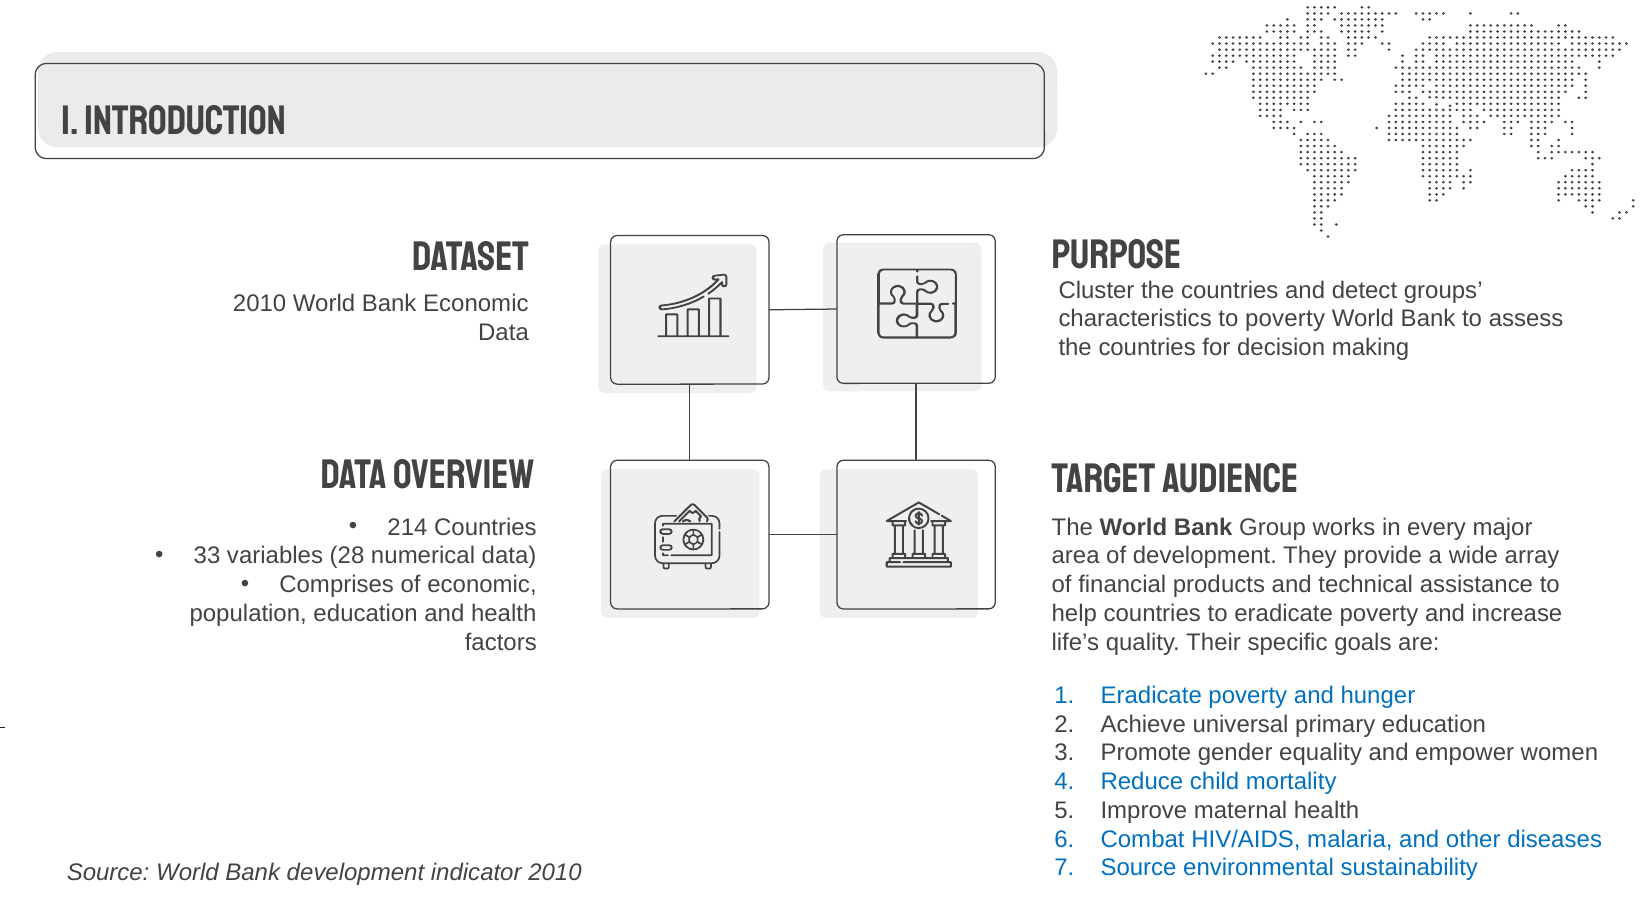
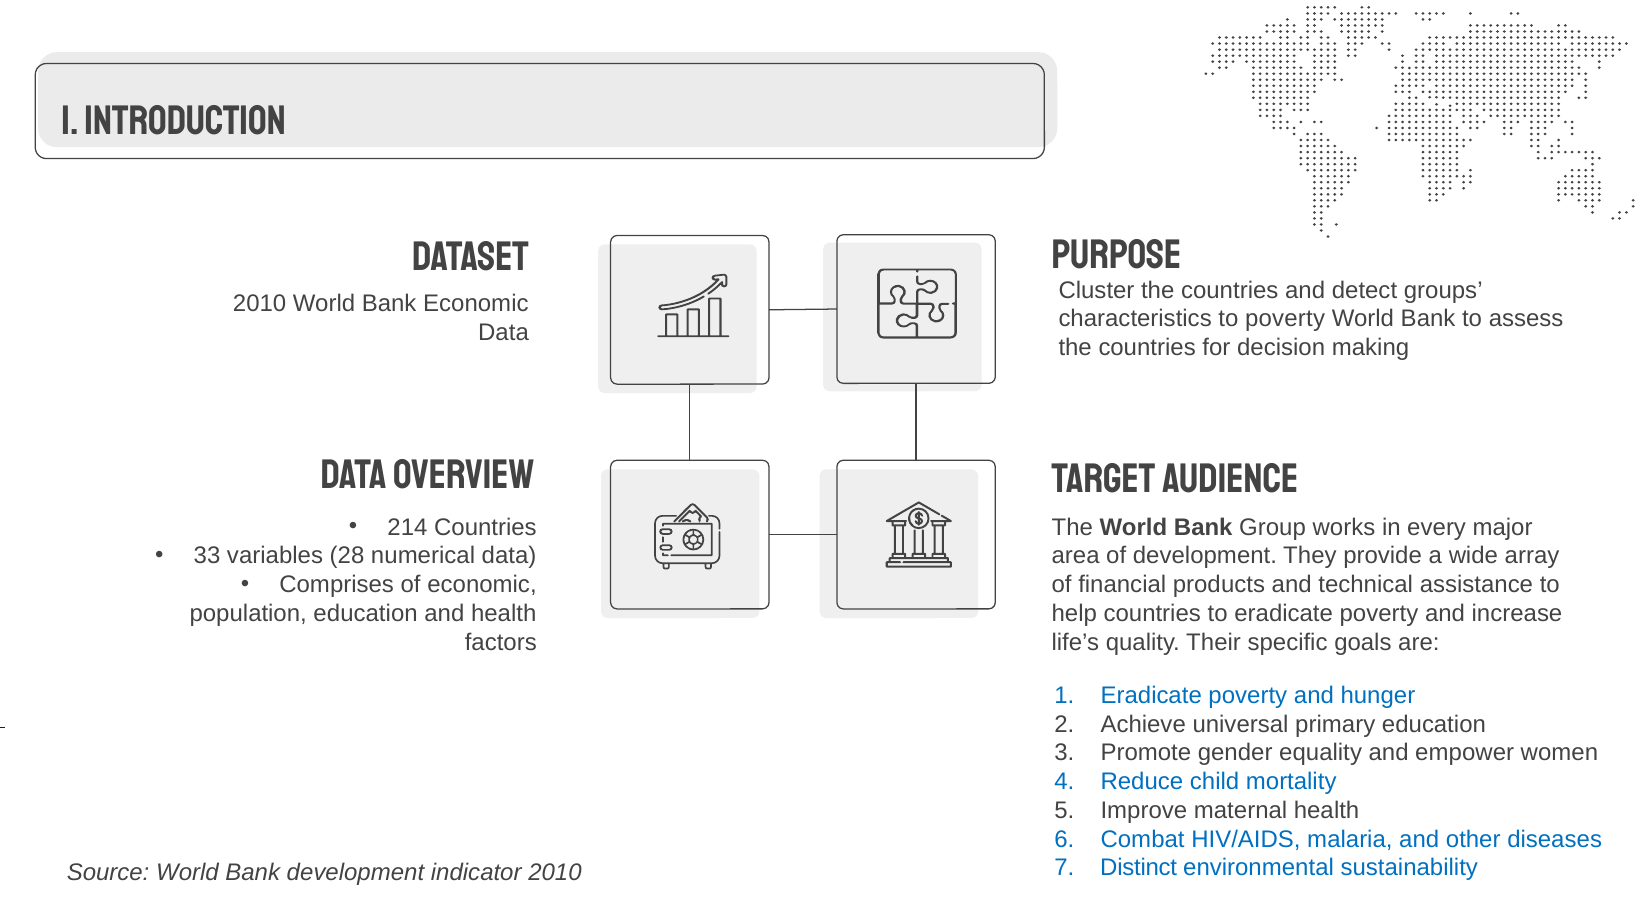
Source at (1139, 868): Source -> Distinct
